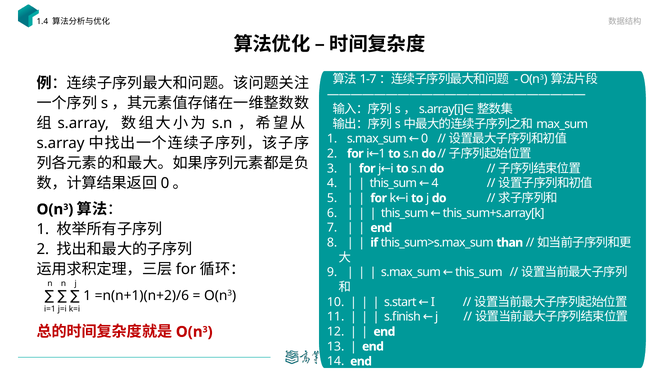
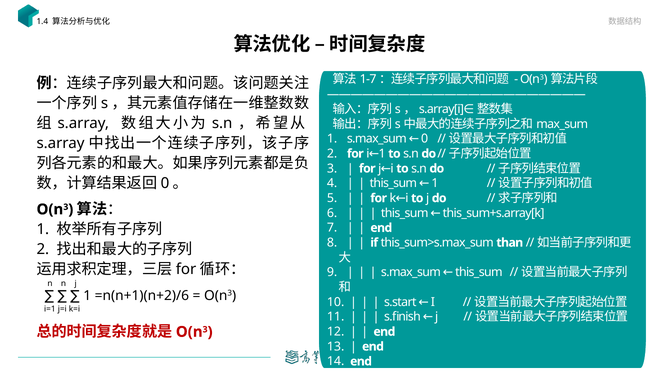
this_sum 4: 4 -> 1
